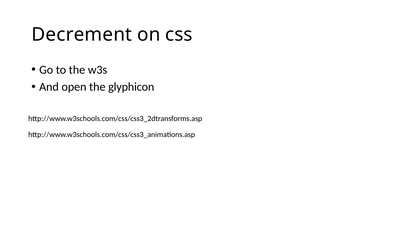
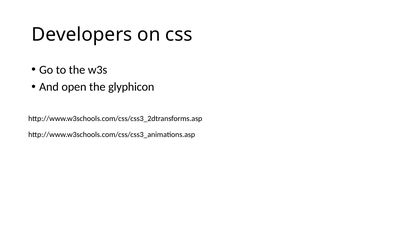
Decrement: Decrement -> Developers
